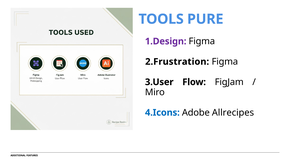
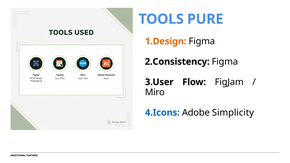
1.Design colour: purple -> orange
2.Frustration: 2.Frustration -> 2.Consistency
Allrecipes: Allrecipes -> Simplicity
